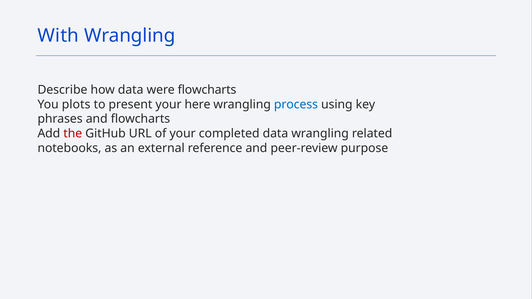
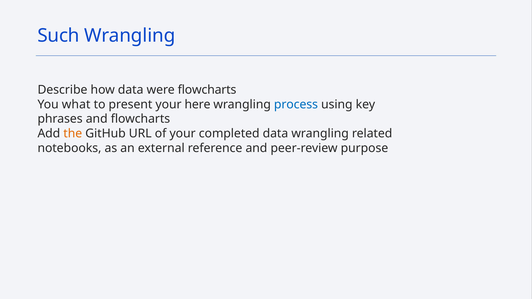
With: With -> Such
plots: plots -> what
the colour: red -> orange
